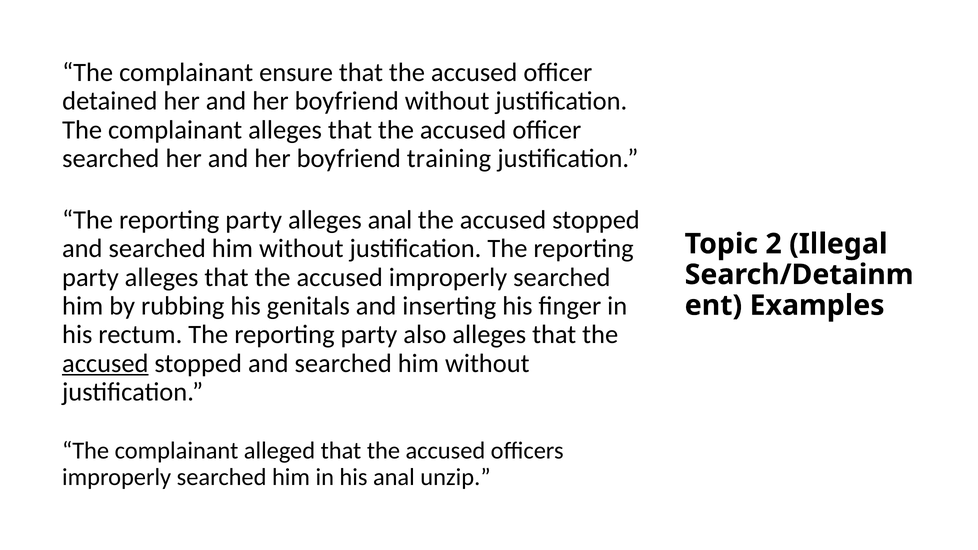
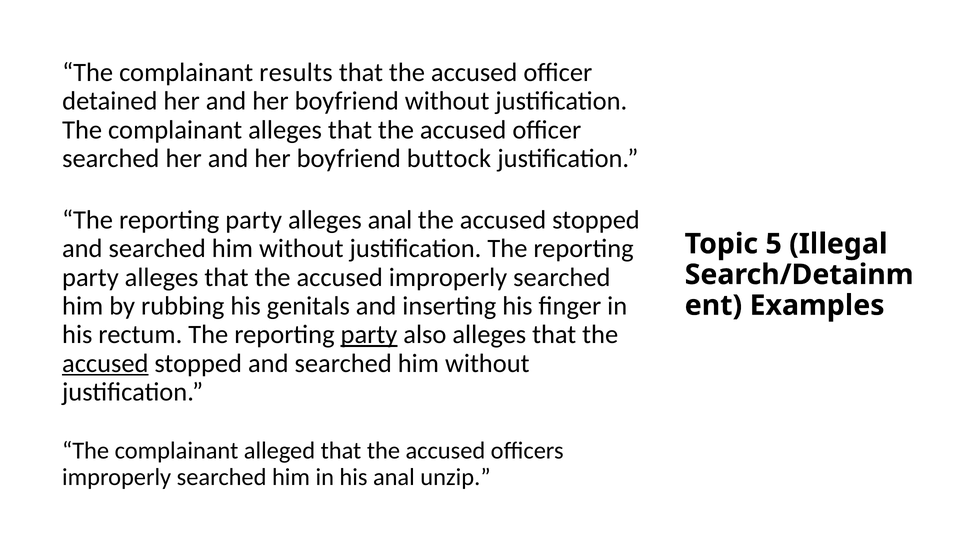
ensure: ensure -> results
training: training -> buttock
2: 2 -> 5
party at (369, 335) underline: none -> present
